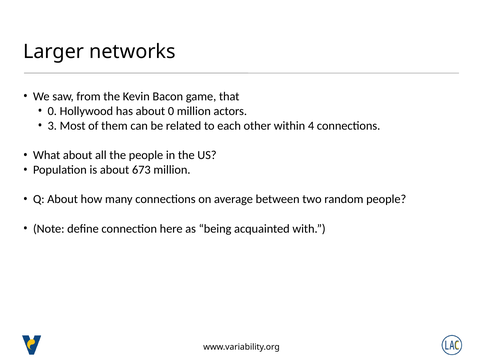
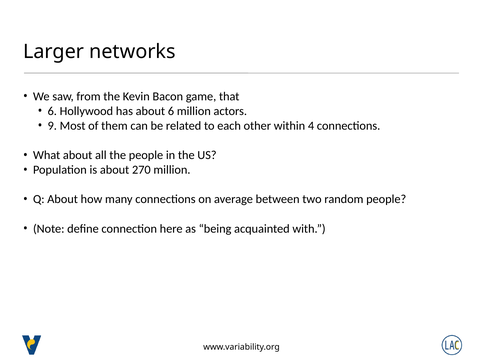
0 at (52, 111): 0 -> 6
about 0: 0 -> 6
3: 3 -> 9
673: 673 -> 270
